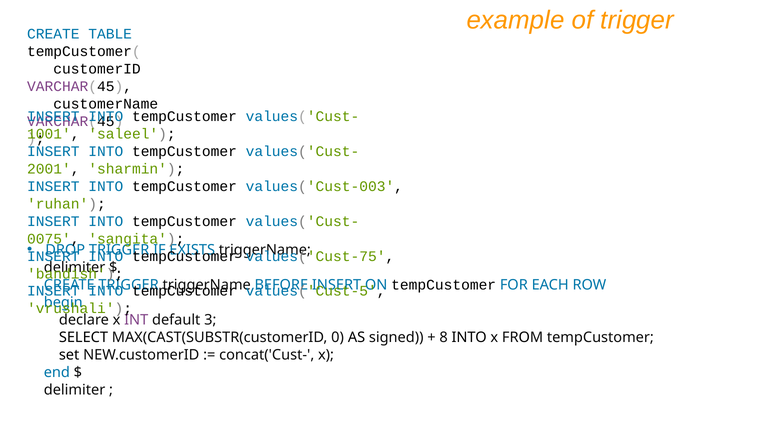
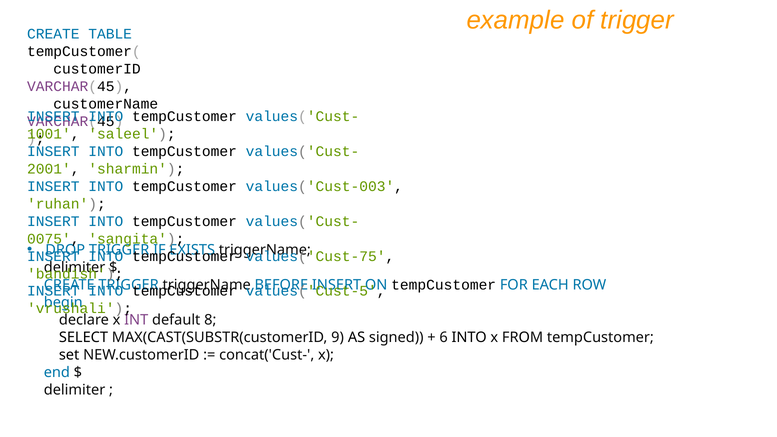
3: 3 -> 8
0: 0 -> 9
8: 8 -> 6
